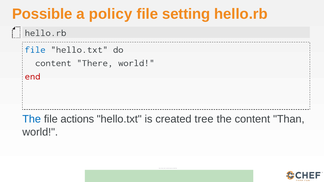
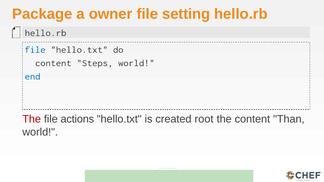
Possible: Possible -> Package
policy: policy -> owner
There: There -> Steps
end colour: red -> blue
The at (32, 119) colour: blue -> red
tree: tree -> root
